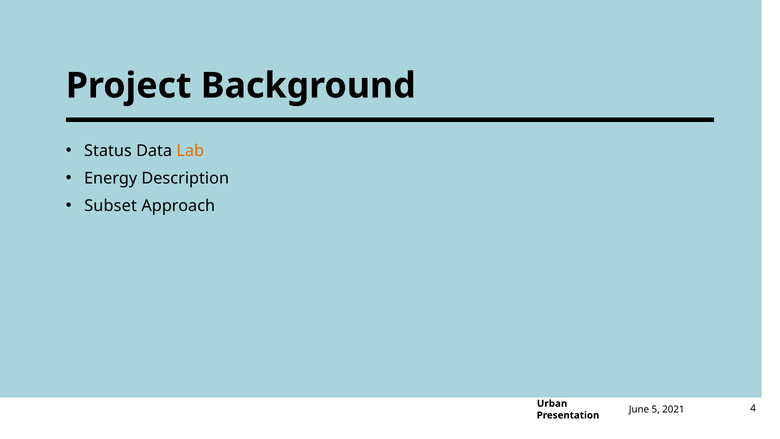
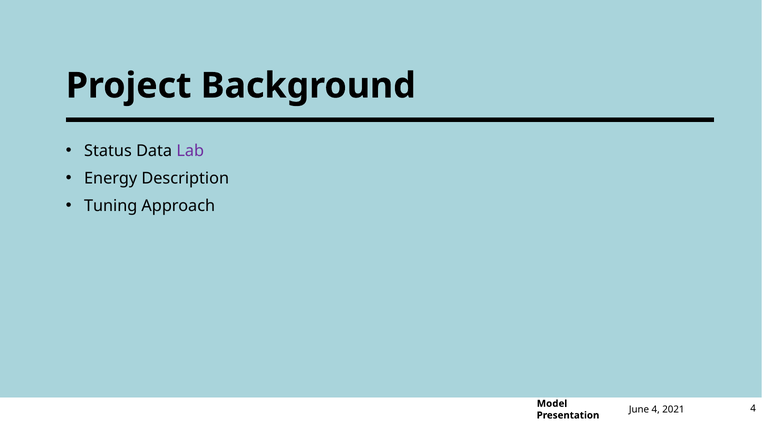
Lab colour: orange -> purple
Subset: Subset -> Tuning
Urban: Urban -> Model
June 5: 5 -> 4
